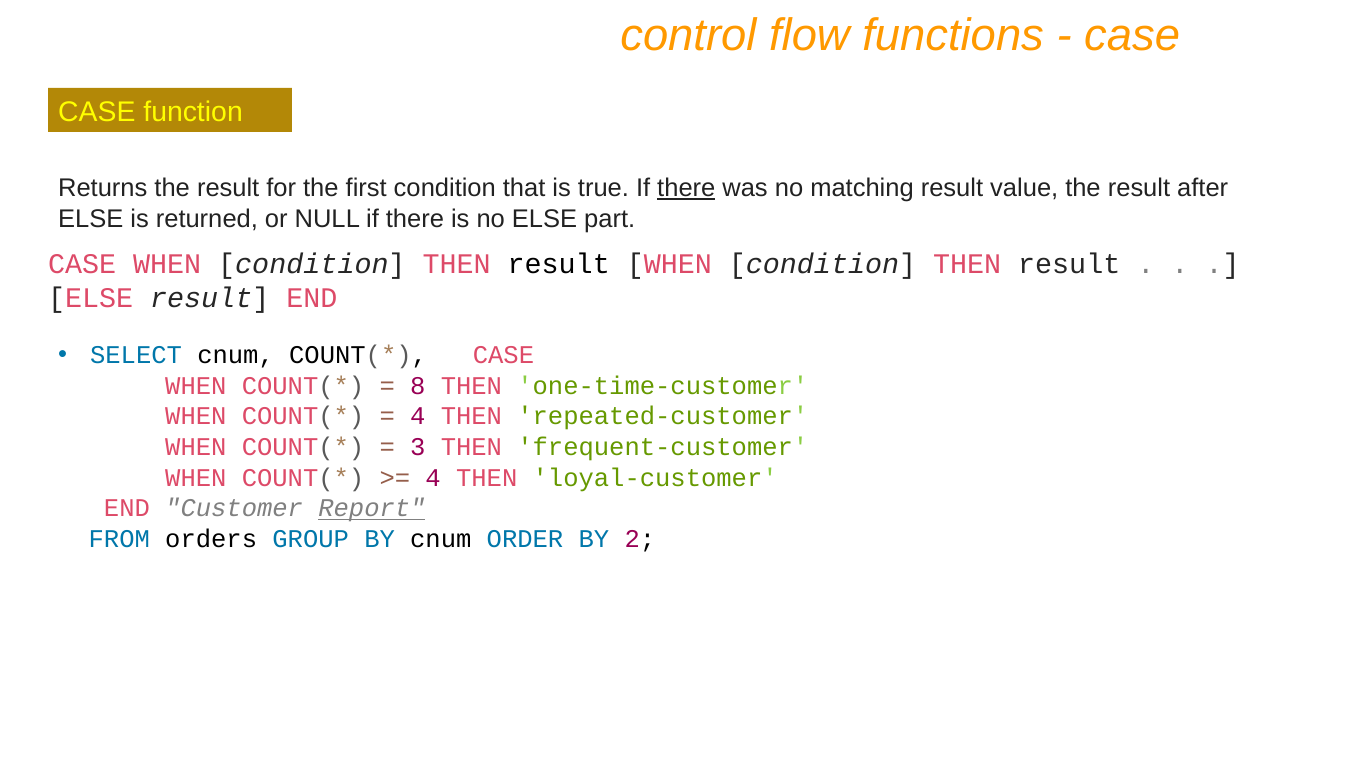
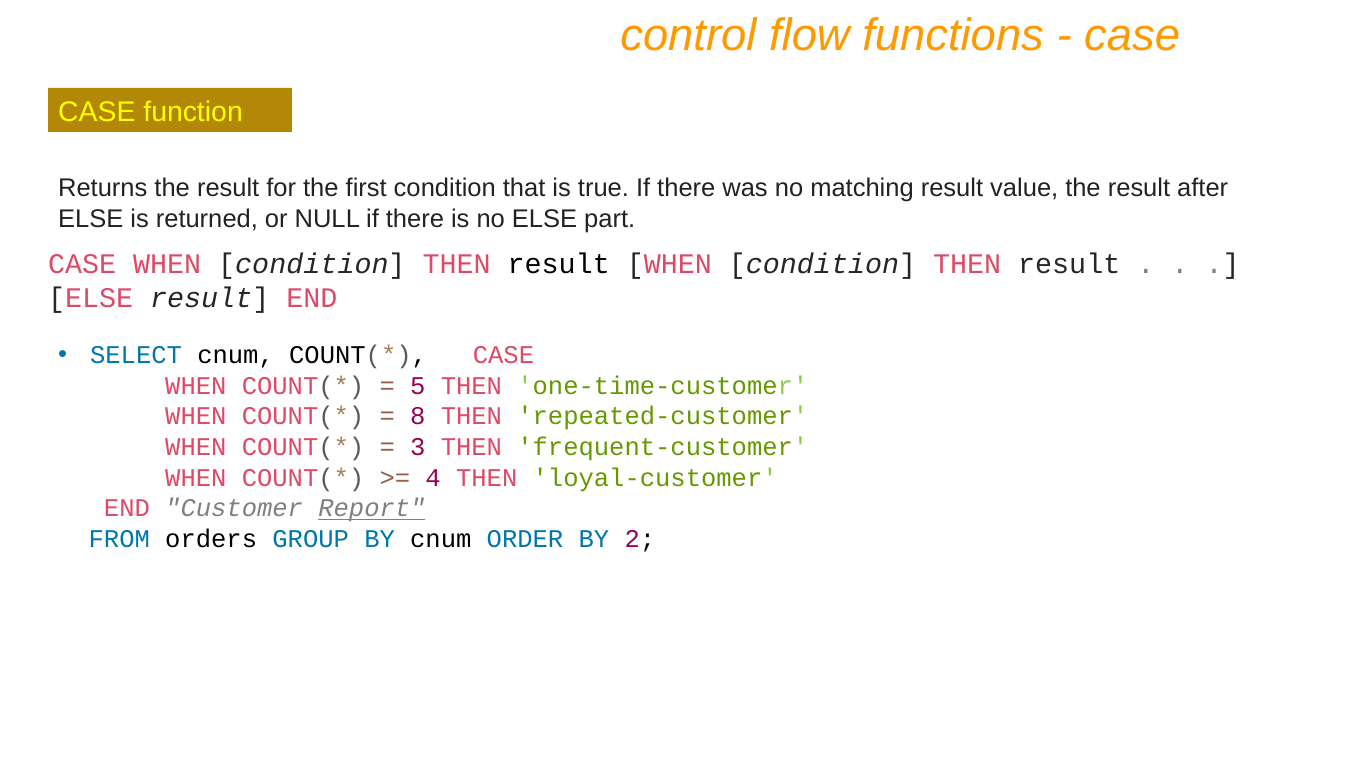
there at (686, 188) underline: present -> none
8: 8 -> 5
4 at (418, 416): 4 -> 8
